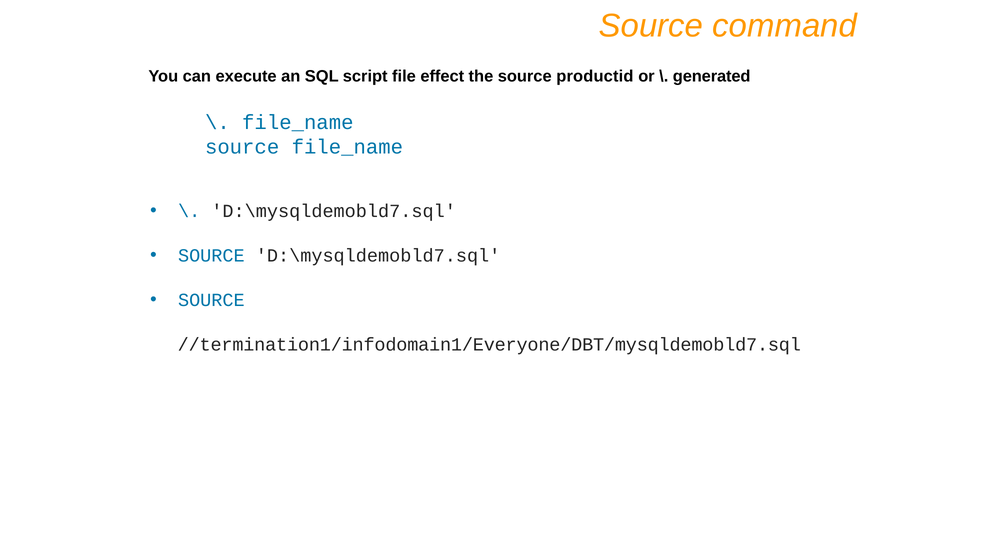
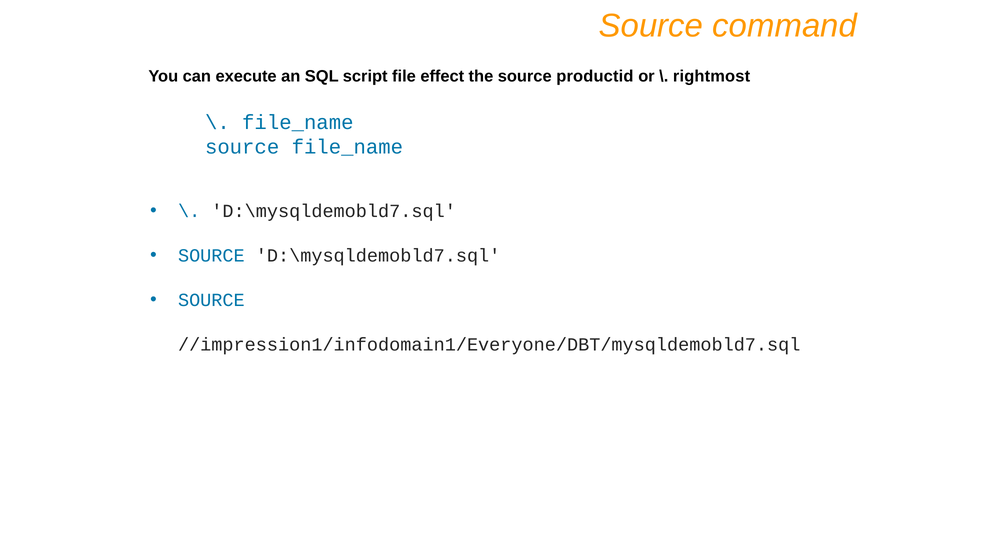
generated: generated -> rightmost
//termination1/infodomain1/Everyone/DBT/mysqldemobld7.sql: //termination1/infodomain1/Everyone/DBT/mysqldemobld7.sql -> //impression1/infodomain1/Everyone/DBT/mysqldemobld7.sql
